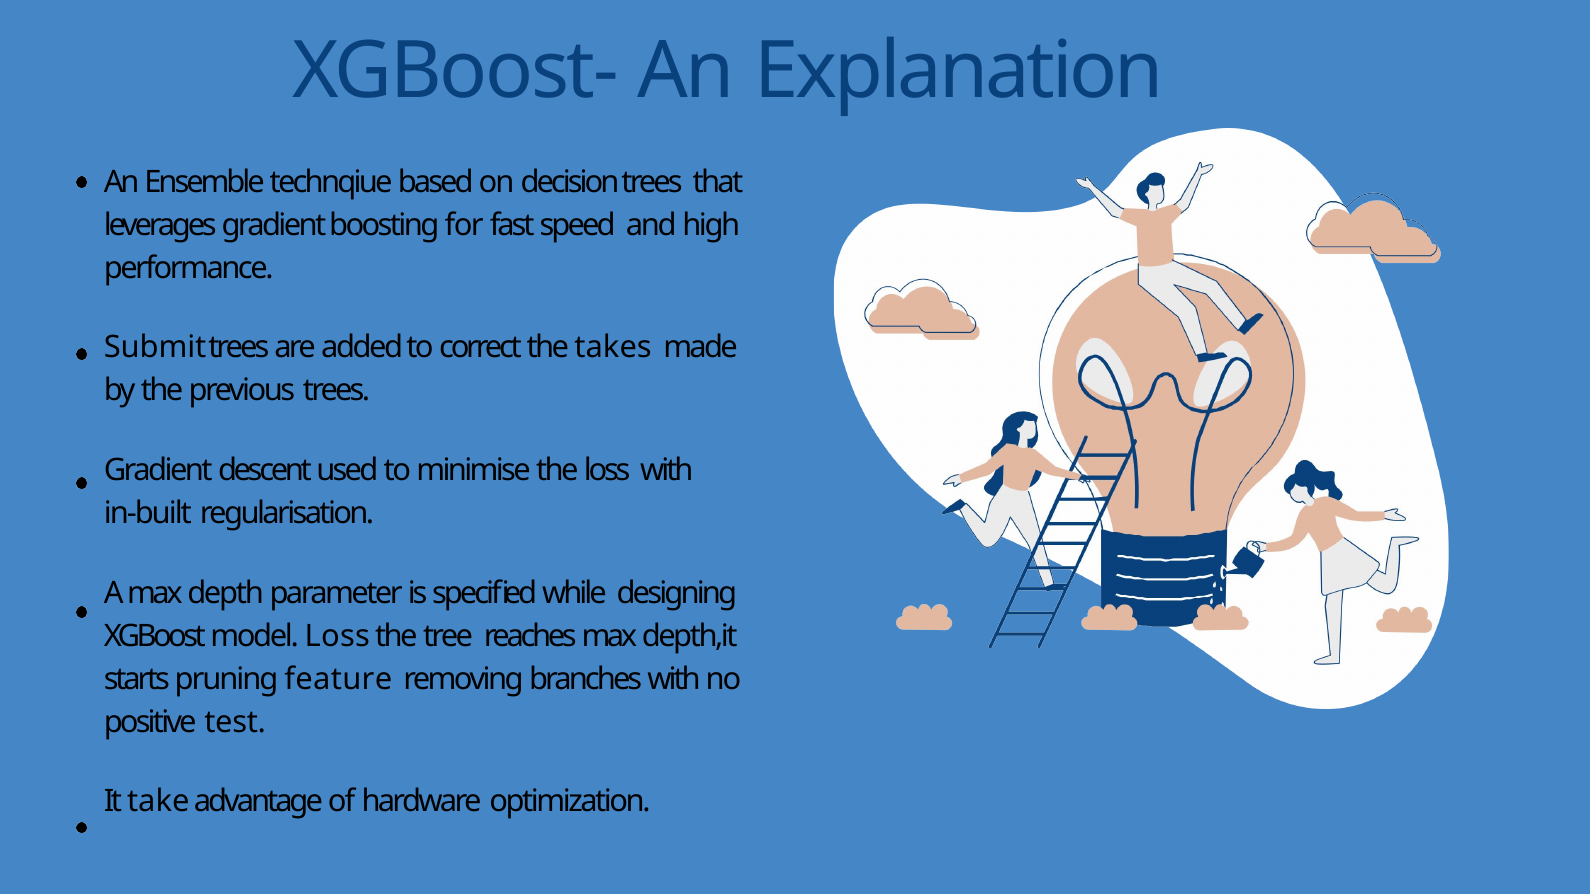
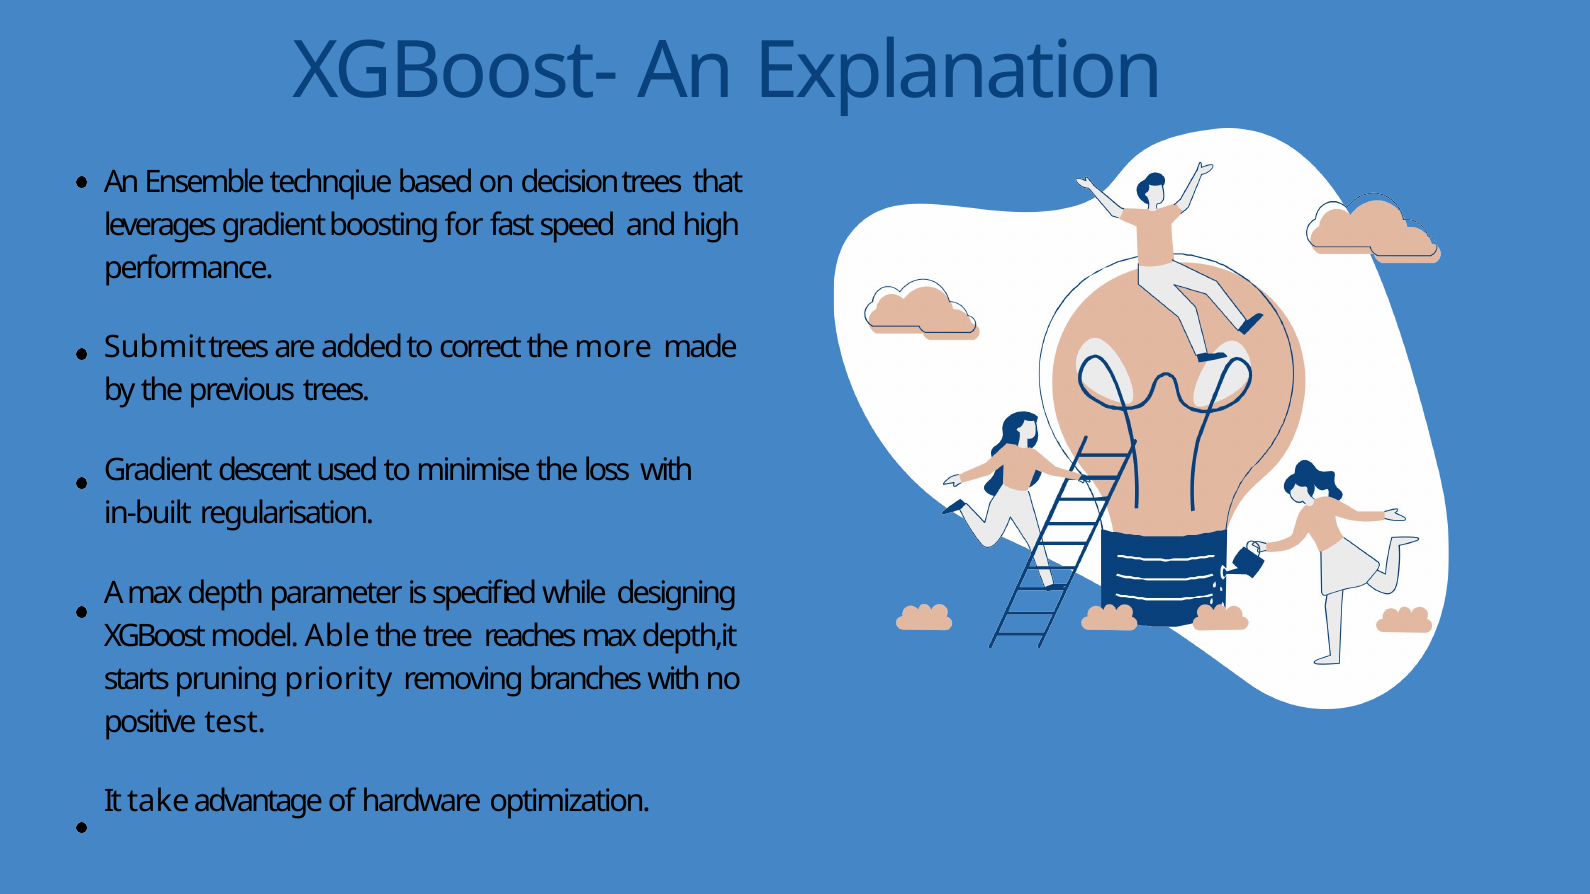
takes: takes -> more
model Loss: Loss -> Able
feature: feature -> priority
